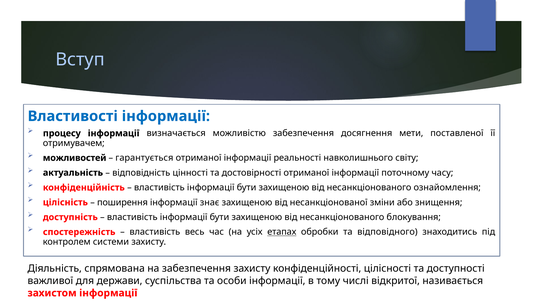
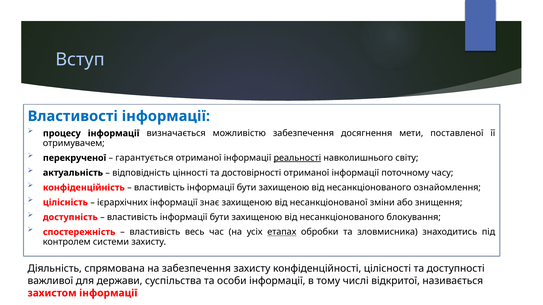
можливостей: можливостей -> перекрученої
реальності underline: none -> present
поширення: поширення -> ієрархічних
відповідного: відповідного -> зловмисника
